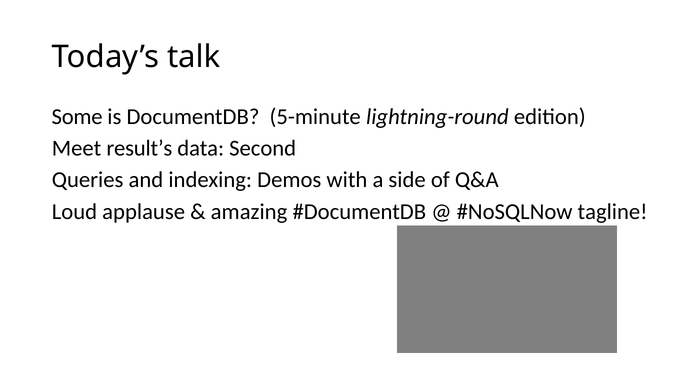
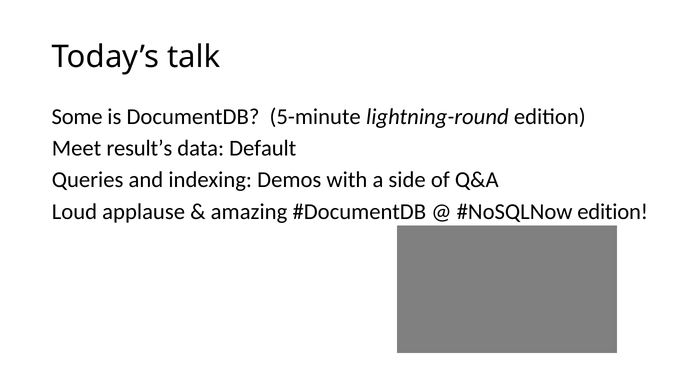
Second: Second -> Default
tagline at (613, 211): tagline -> edition
